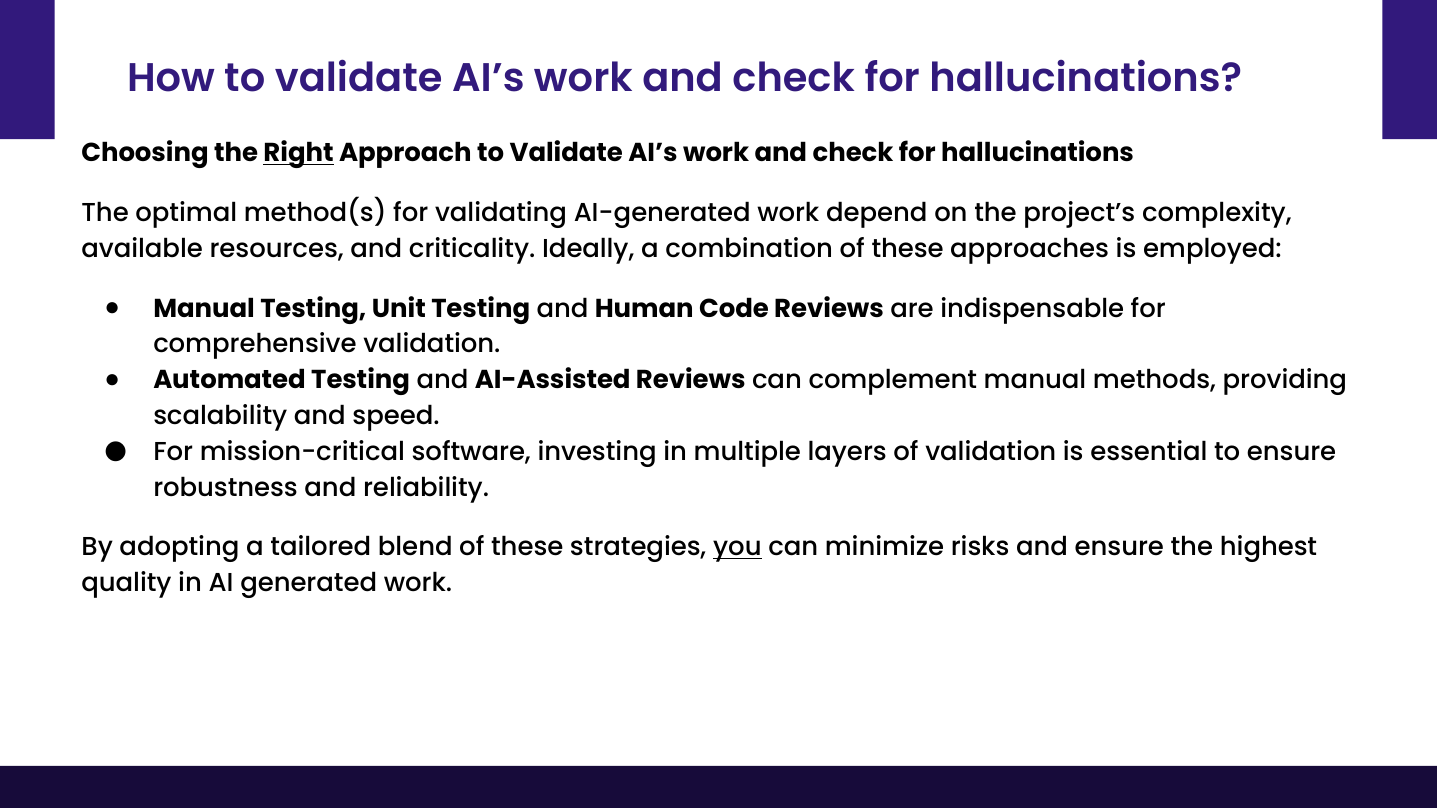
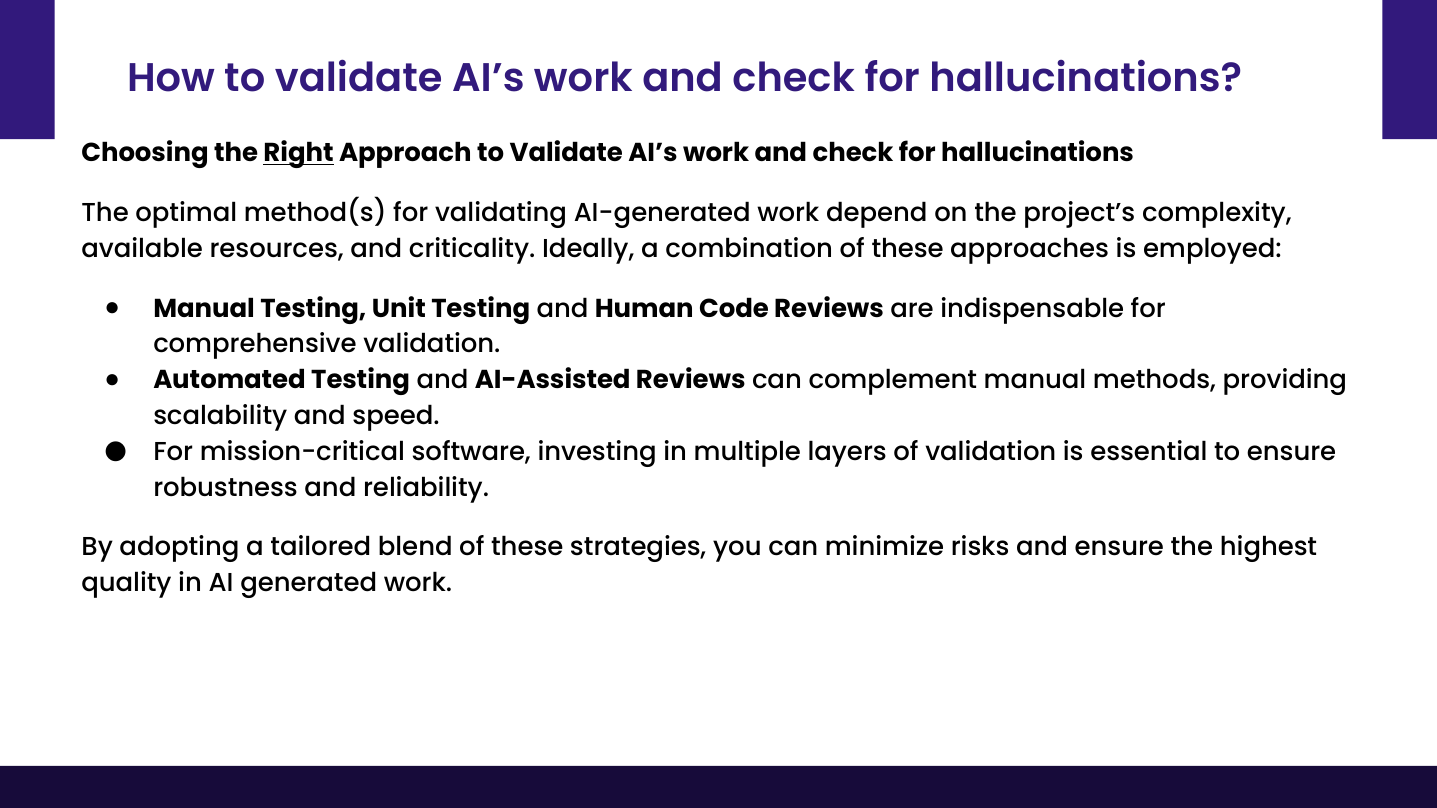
you underline: present -> none
